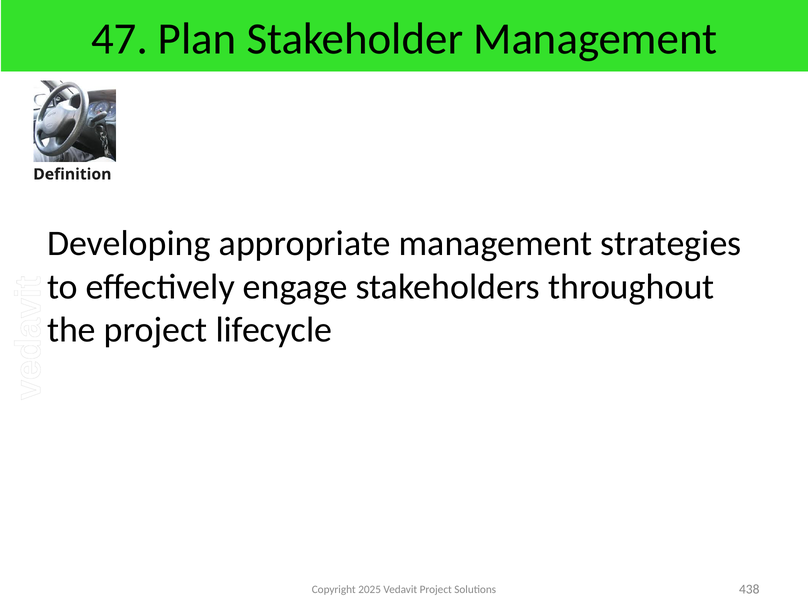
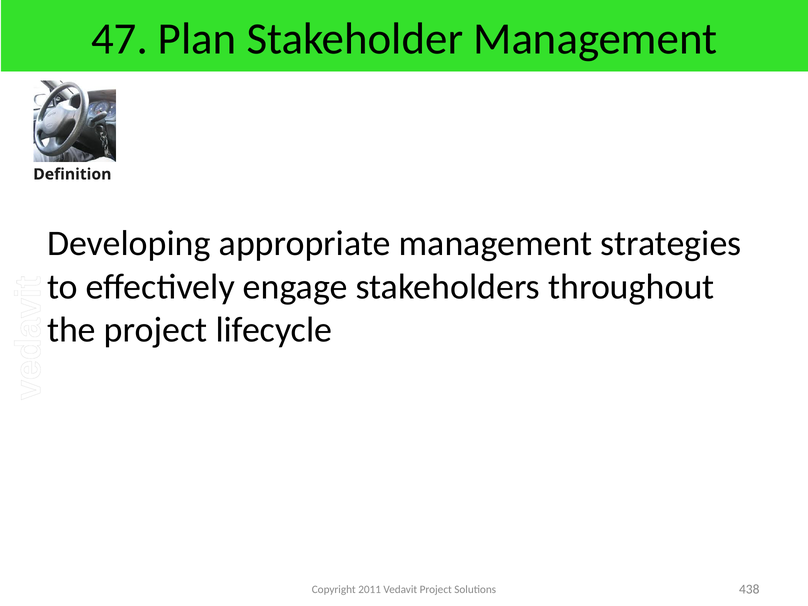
2025: 2025 -> 2011
